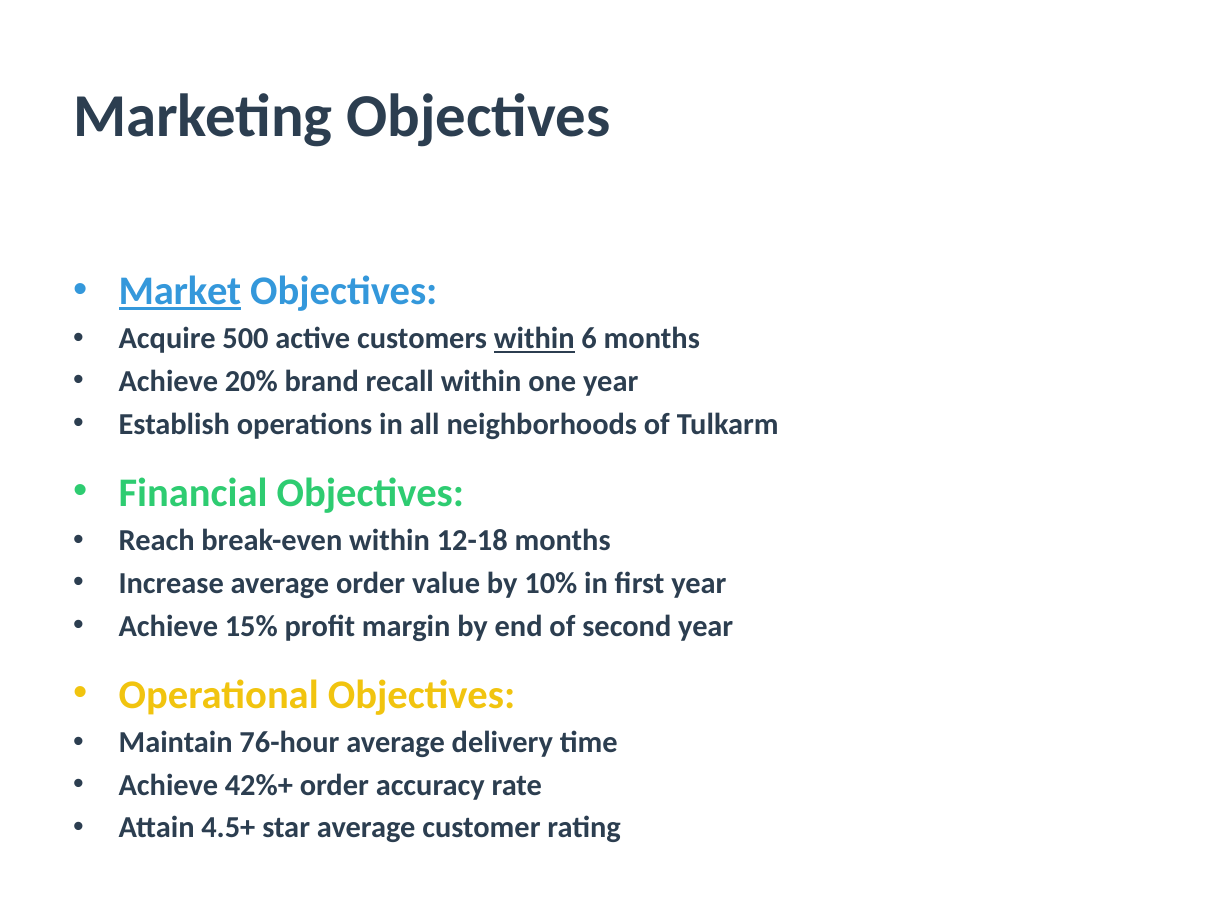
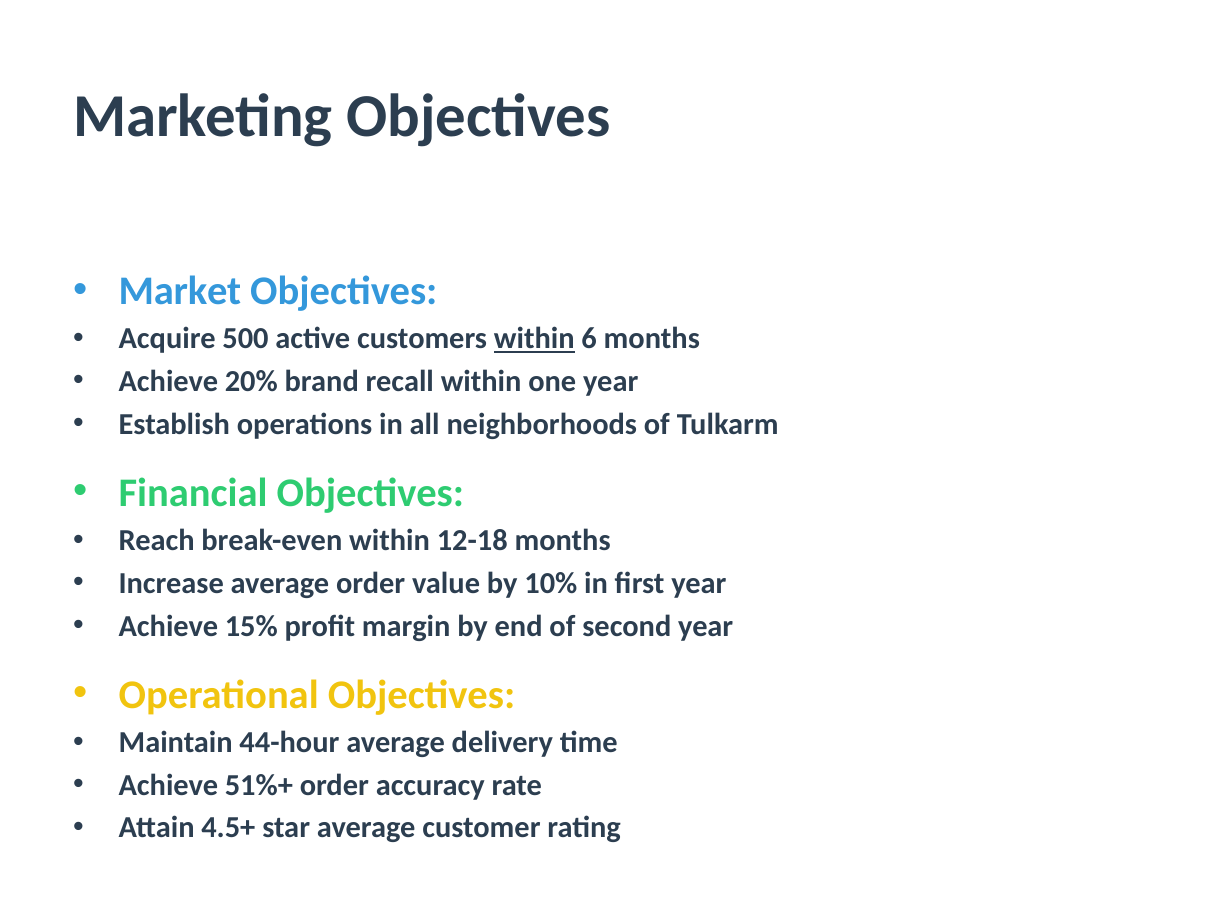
Market underline: present -> none
76-hour: 76-hour -> 44-hour
42%+: 42%+ -> 51%+
